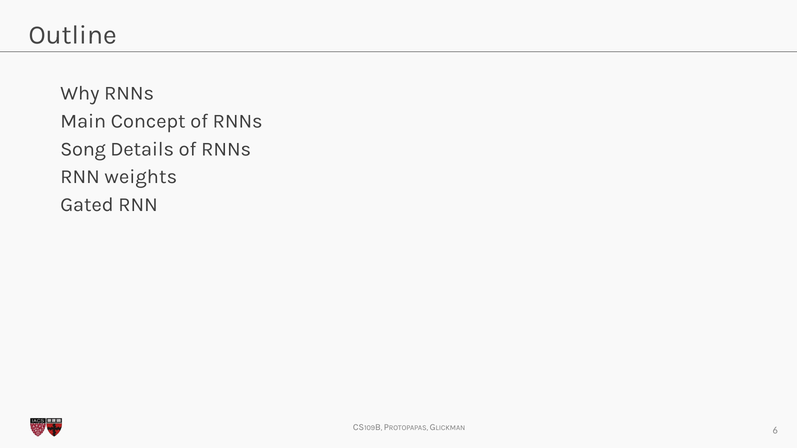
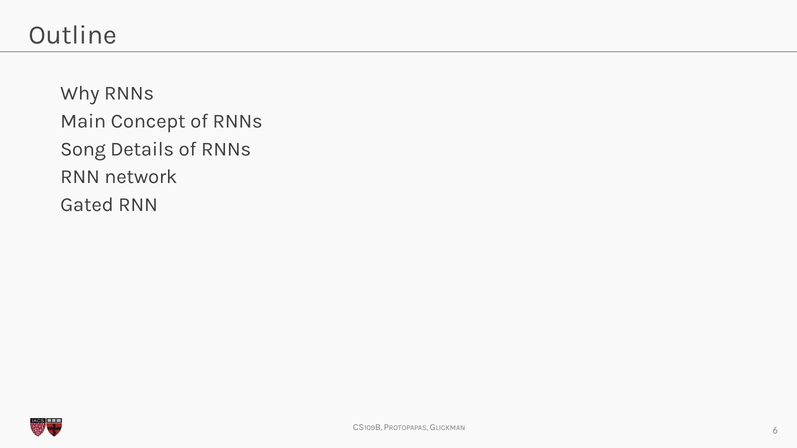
weights: weights -> network
